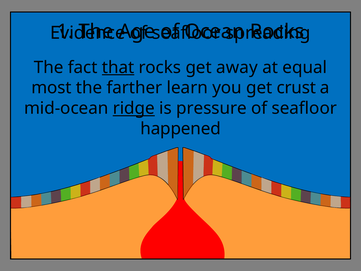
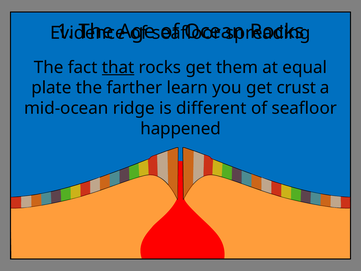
away: away -> them
most: most -> plate
ridge underline: present -> none
pressure: pressure -> different
